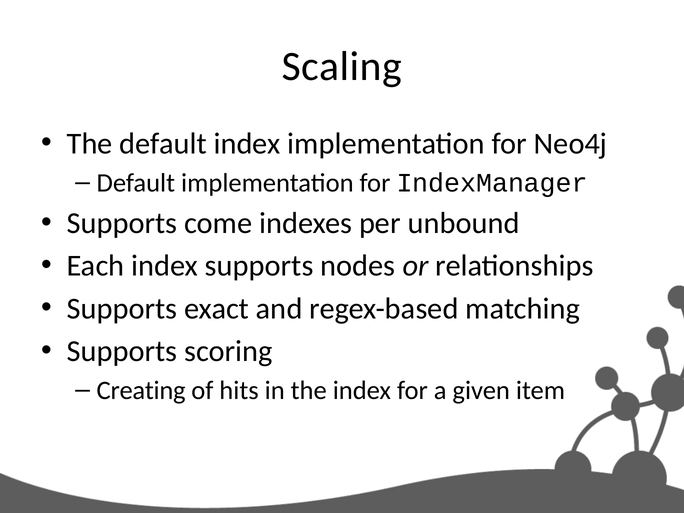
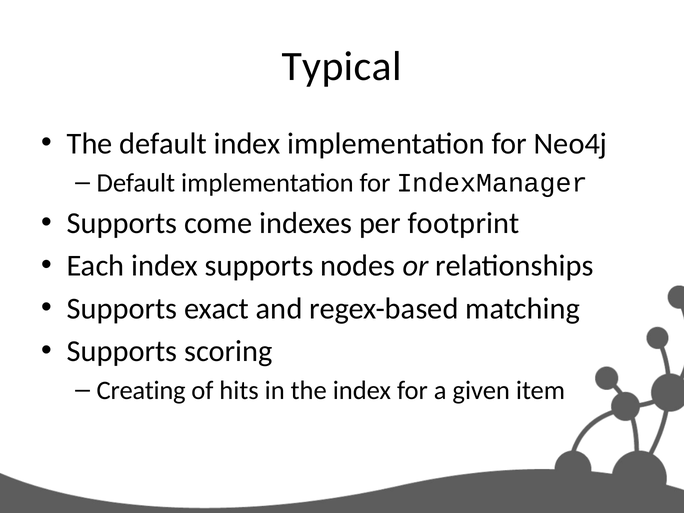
Scaling: Scaling -> Typical
unbound: unbound -> footprint
